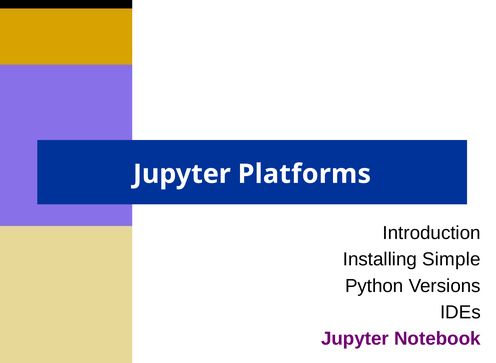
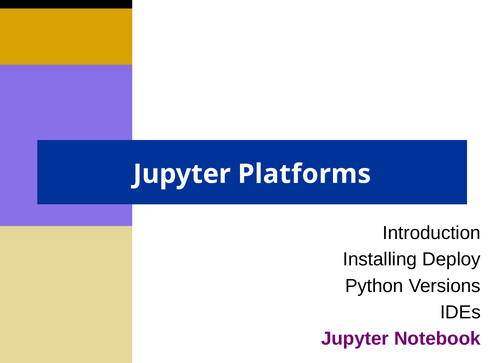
Simple: Simple -> Deploy
